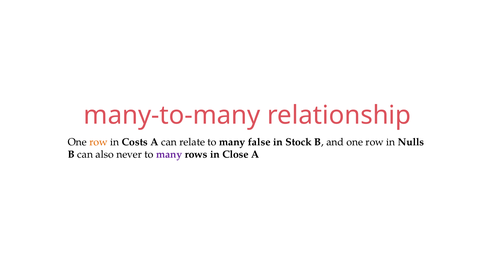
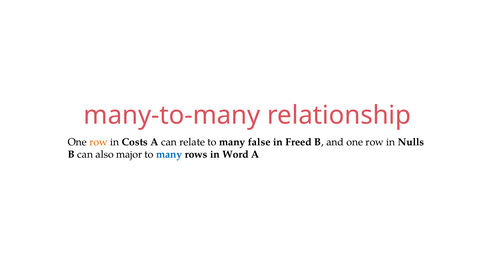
Stock: Stock -> Freed
never: never -> major
many at (169, 154) colour: purple -> blue
Close: Close -> Word
